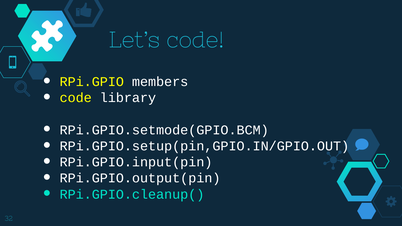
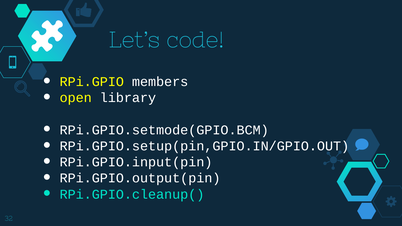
code at (76, 98): code -> open
